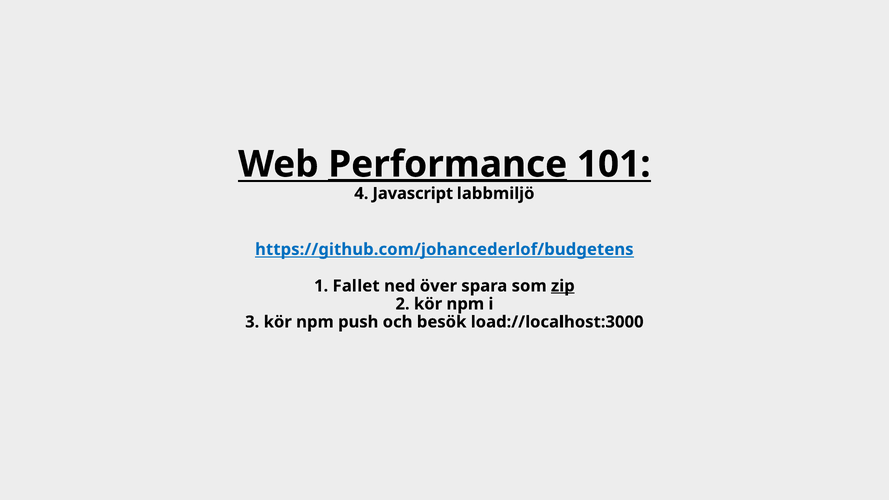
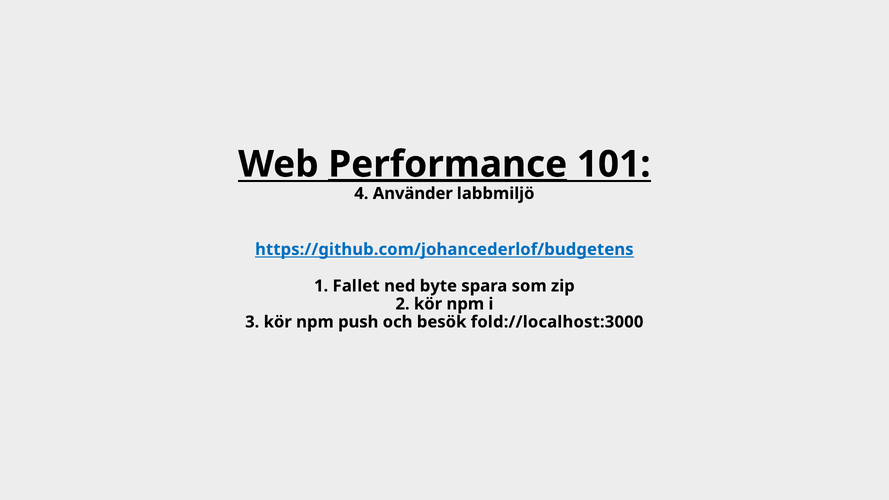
Javascript: Javascript -> Använder
över: över -> byte
zip underline: present -> none
load://localhost:3000: load://localhost:3000 -> fold://localhost:3000
